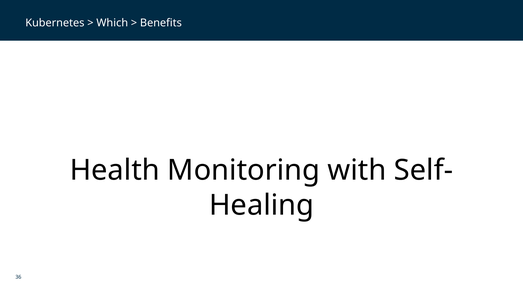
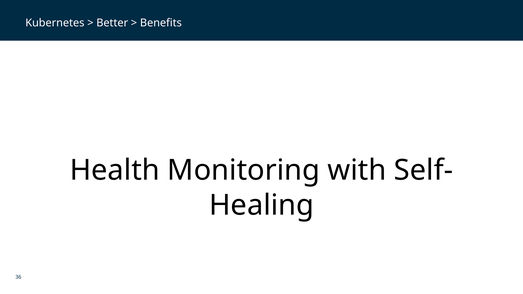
Which: Which -> Better
